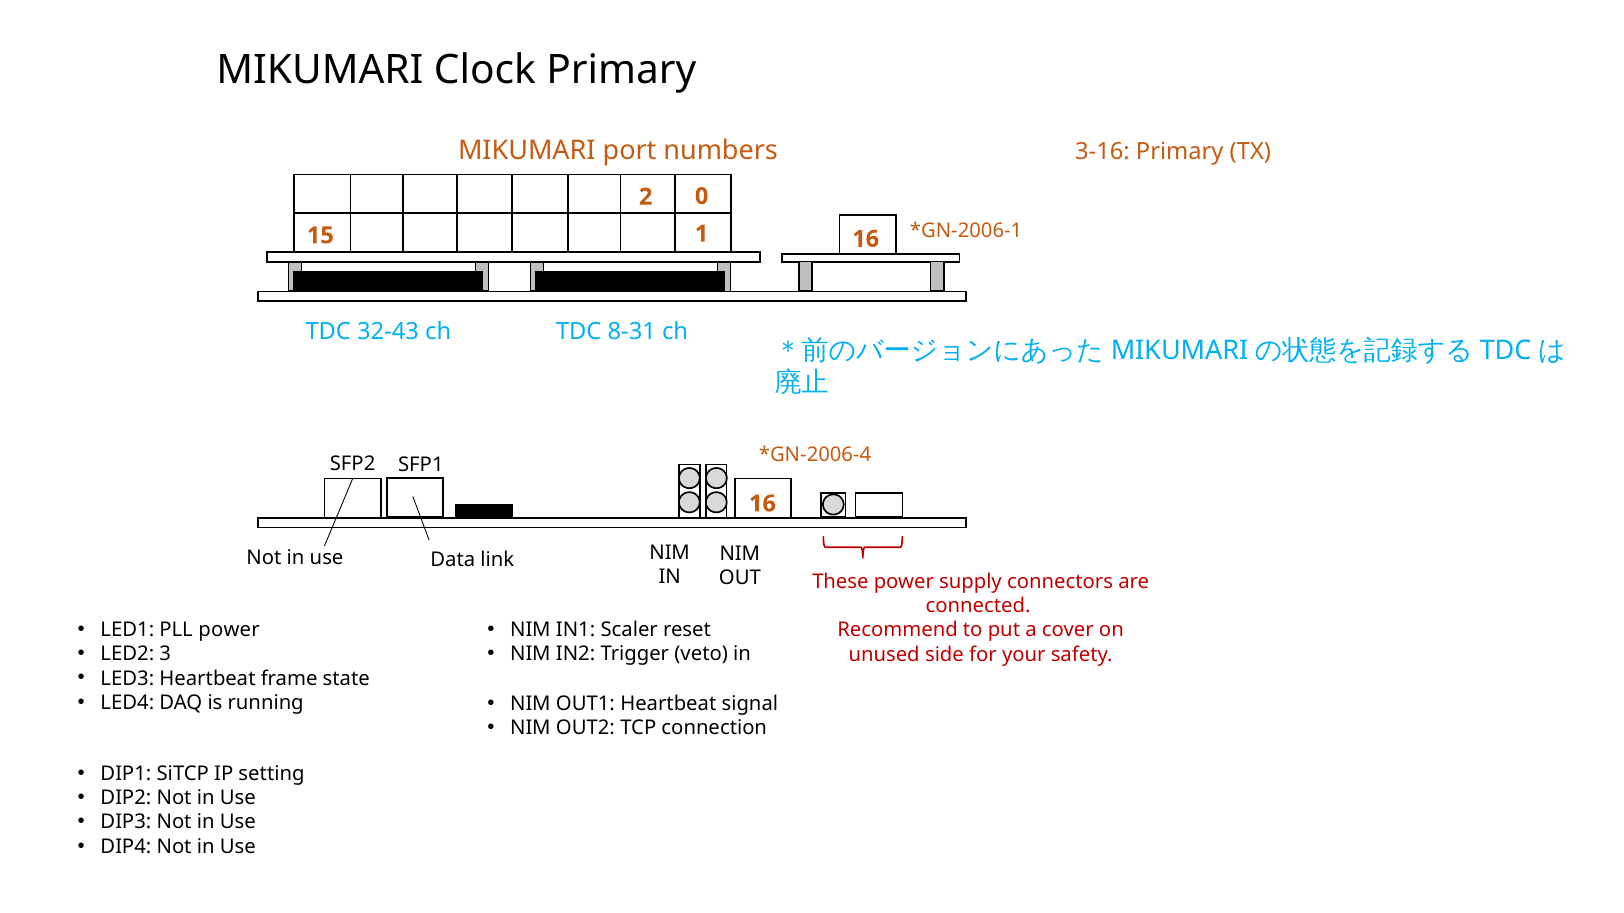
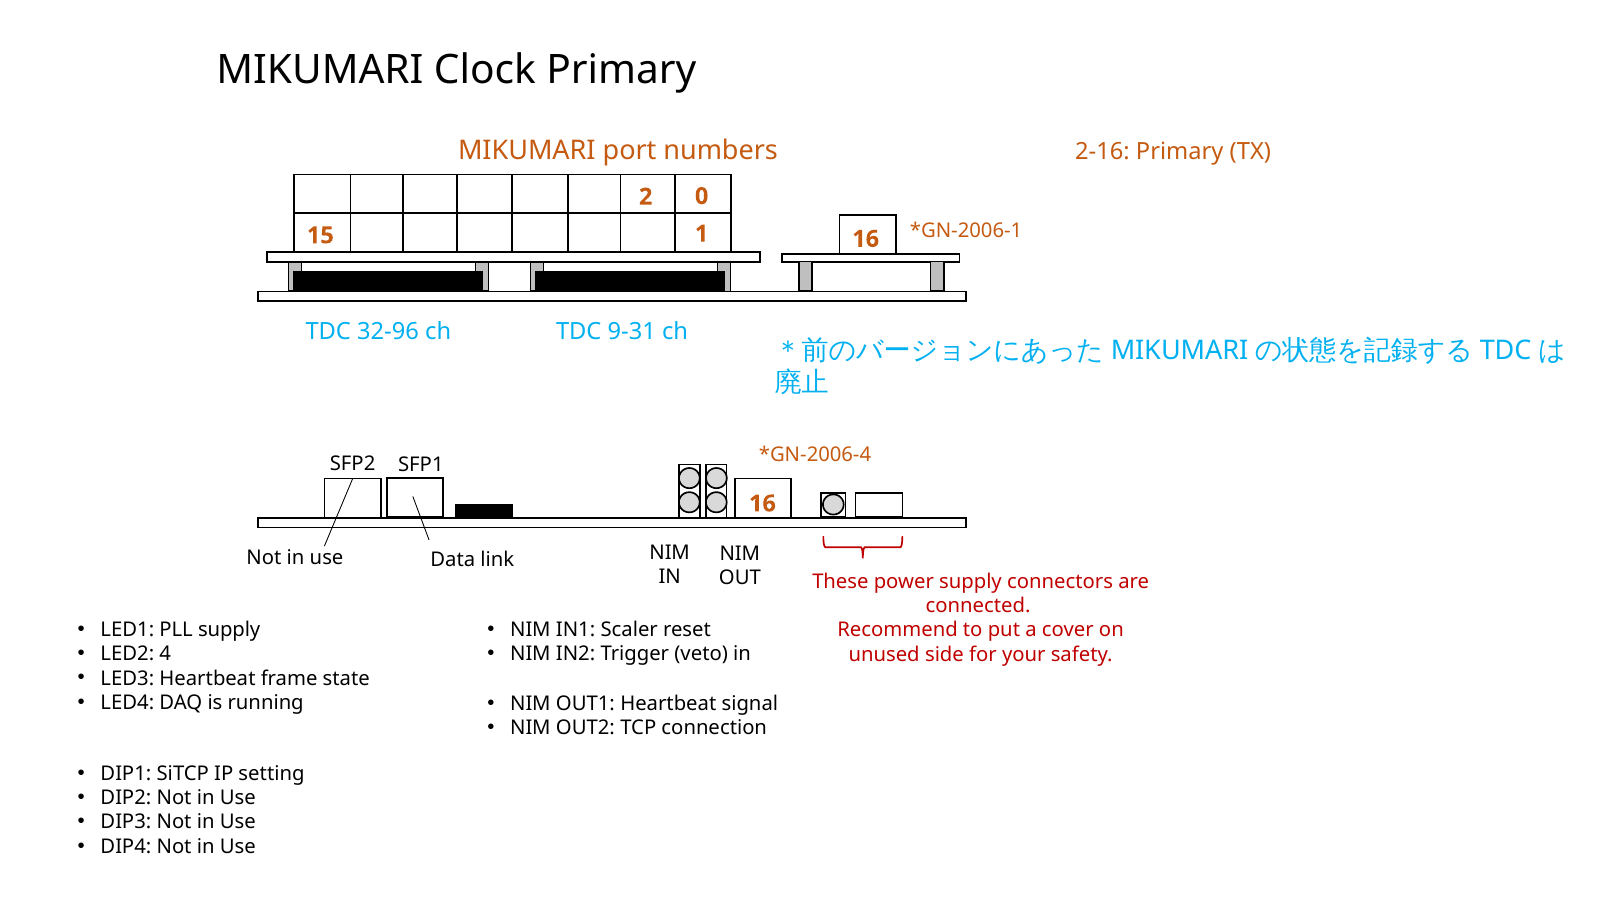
3-16: 3-16 -> 2-16
32-43: 32-43 -> 32-96
8-31: 8-31 -> 9-31
PLL power: power -> supply
3: 3 -> 4
